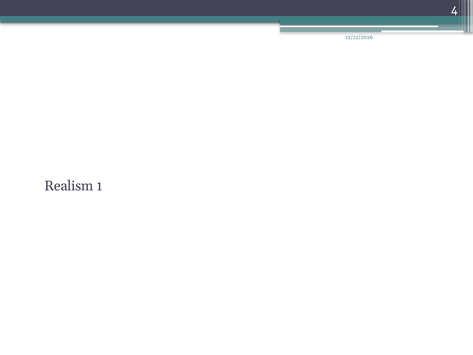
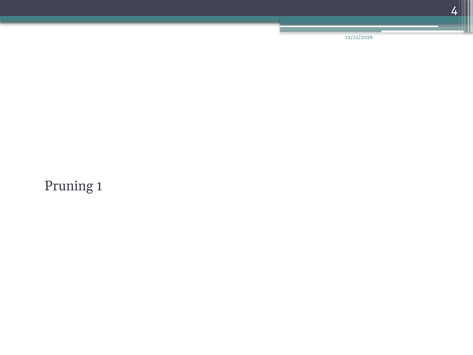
Realism: Realism -> Pruning
